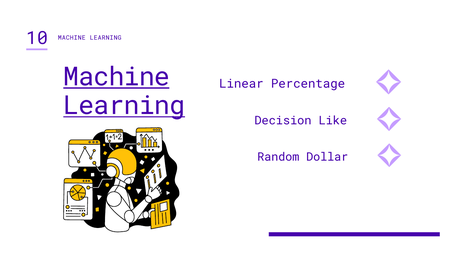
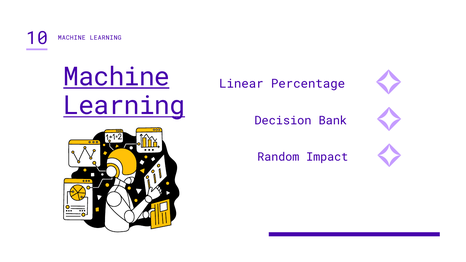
Like: Like -> Bank
Dollar: Dollar -> Impact
